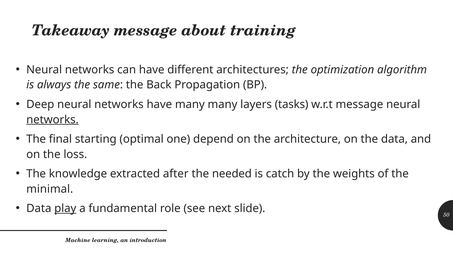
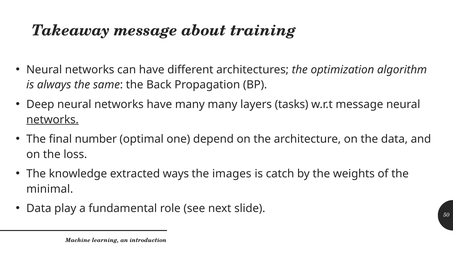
starting: starting -> number
after: after -> ways
needed: needed -> images
play underline: present -> none
